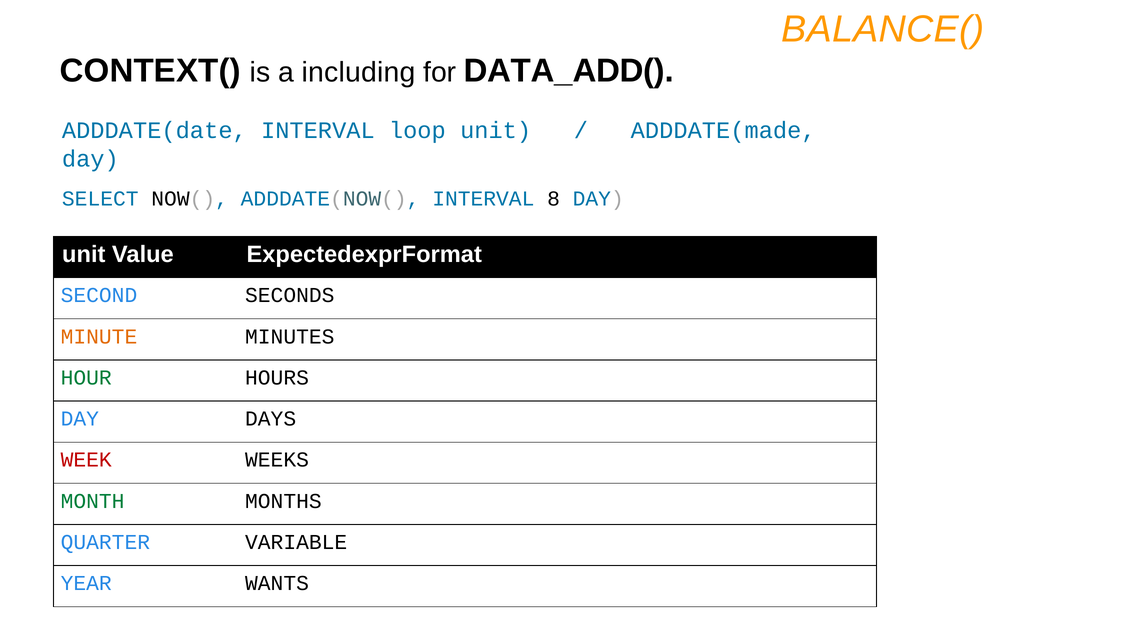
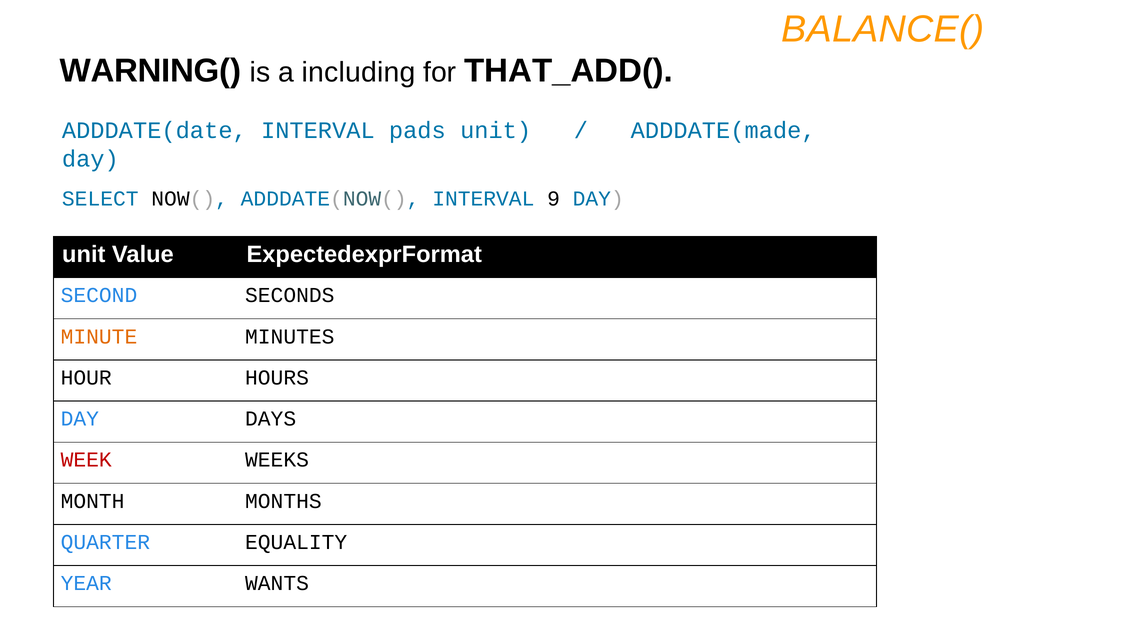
CONTEXT(: CONTEXT( -> WARNING(
DATA_ADD(: DATA_ADD( -> THAT_ADD(
loop: loop -> pads
8: 8 -> 9
HOUR colour: green -> black
MONTH colour: green -> black
VARIABLE: VARIABLE -> EQUALITY
